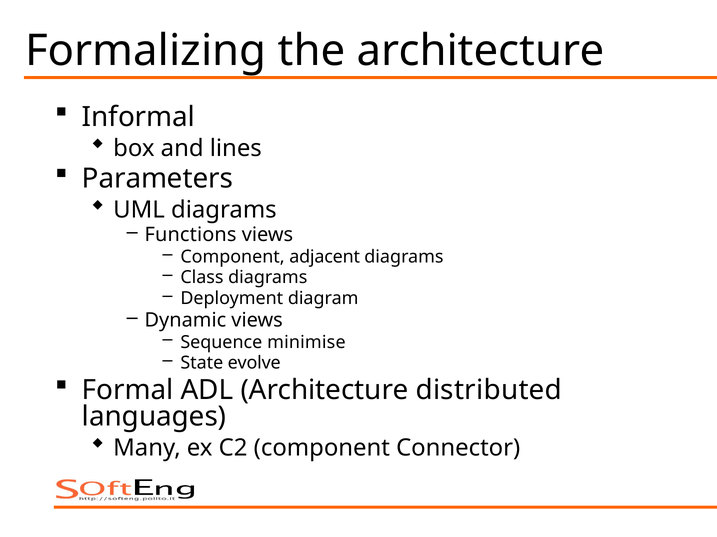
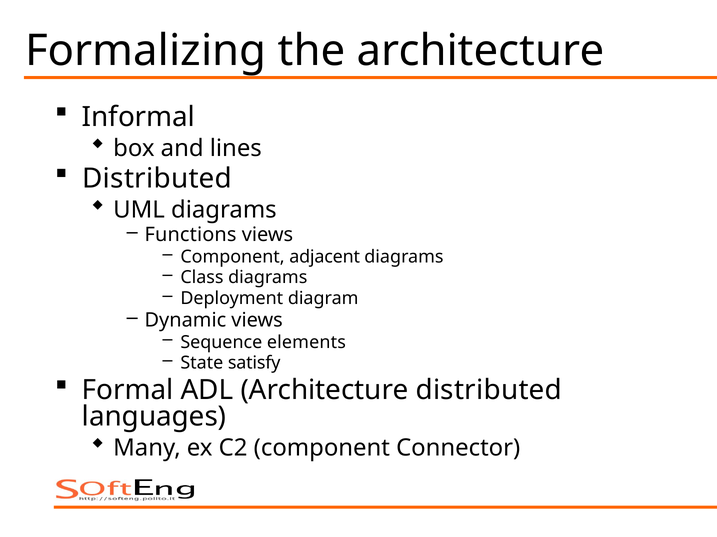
Parameters at (157, 179): Parameters -> Distributed
minimise: minimise -> elements
evolve: evolve -> satisfy
